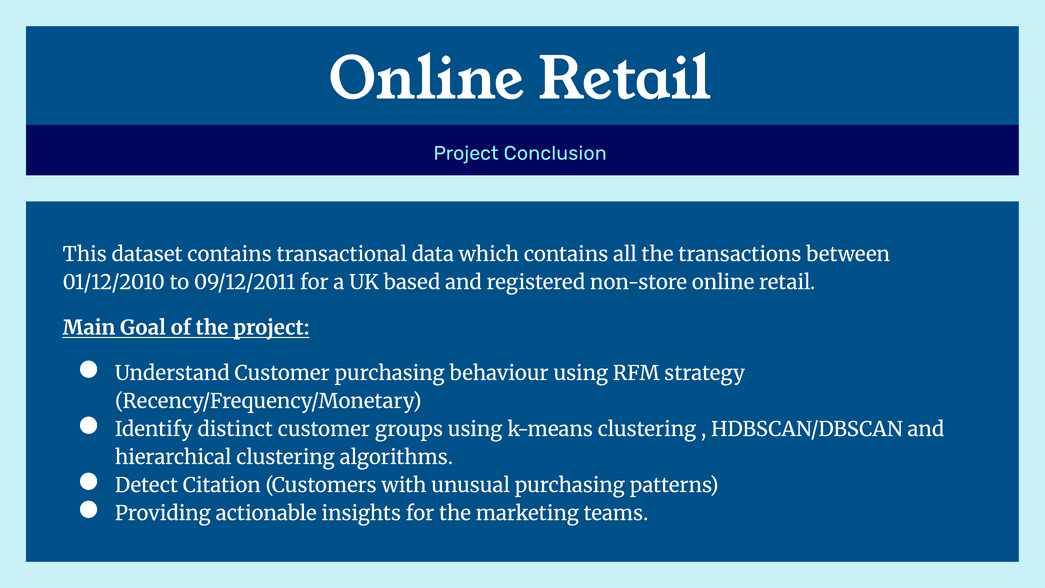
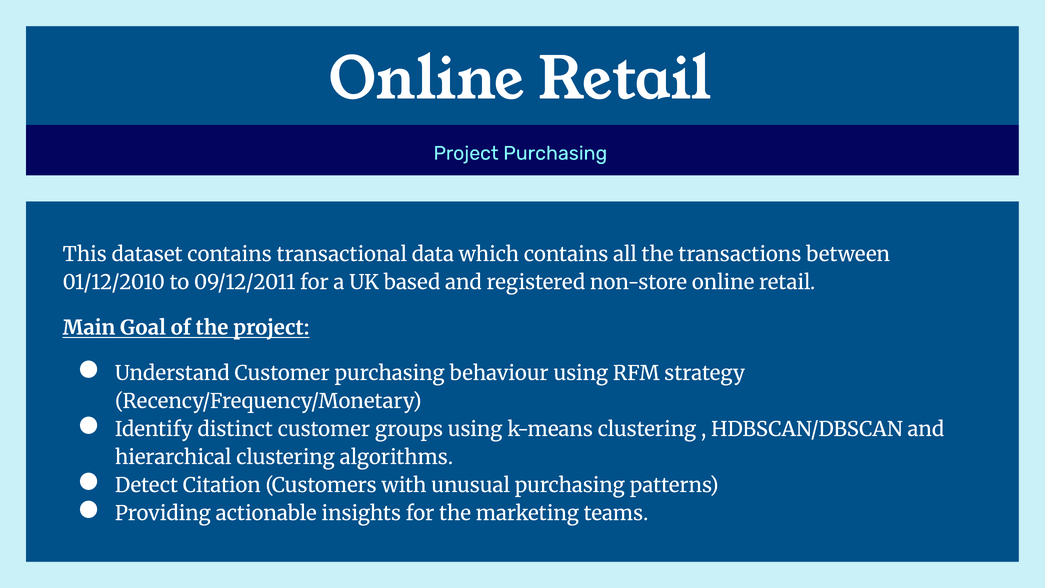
Project Conclusion: Conclusion -> Purchasing
